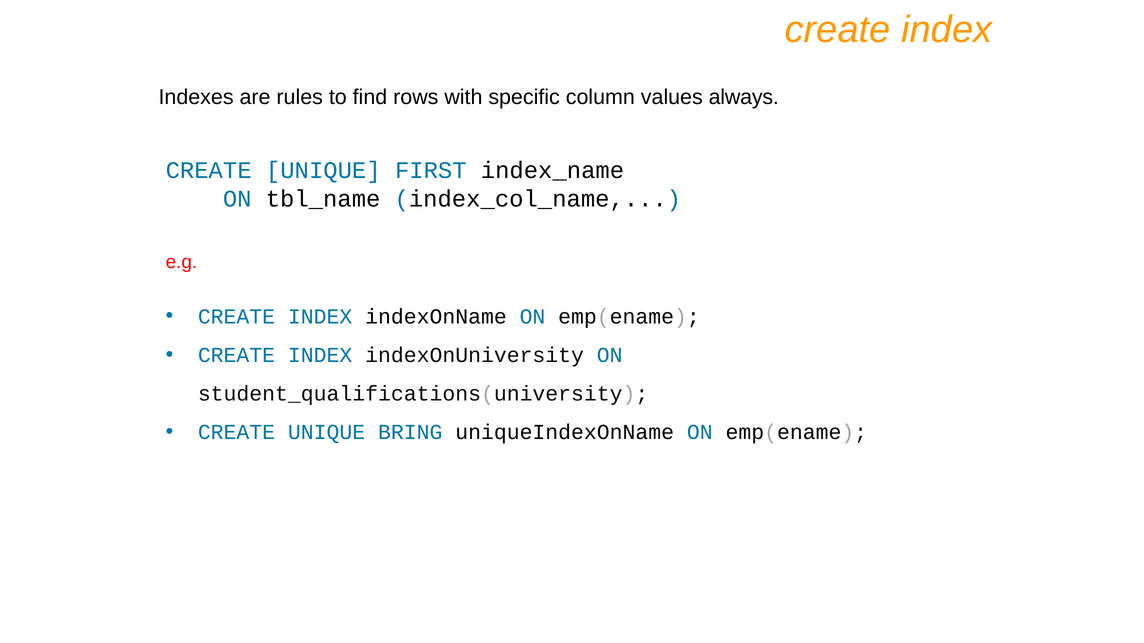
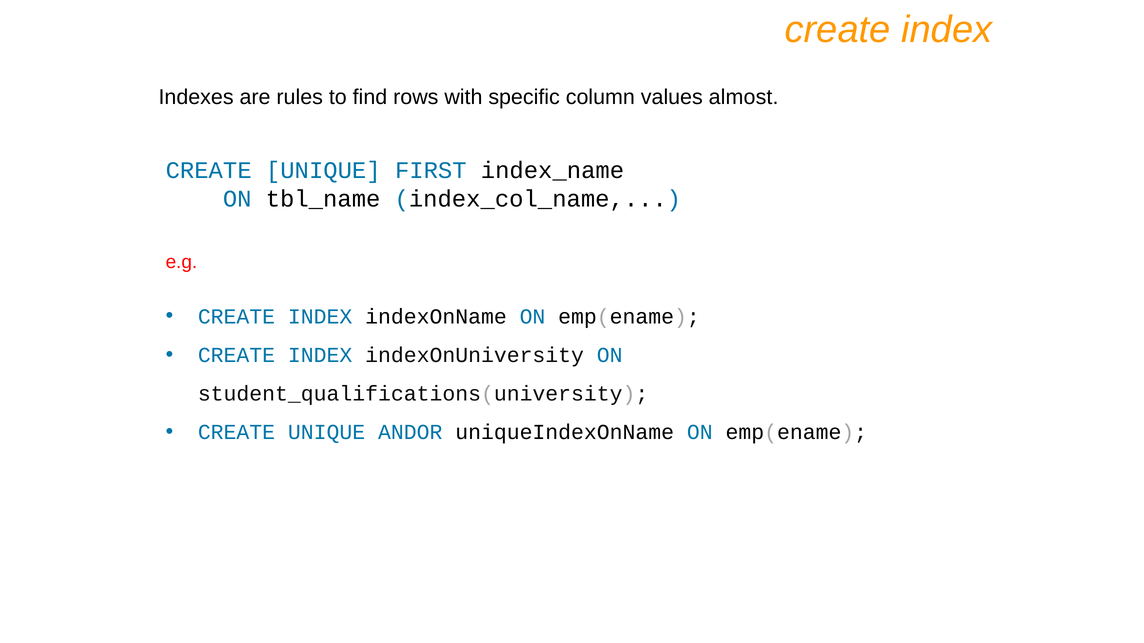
always: always -> almost
BRING: BRING -> ANDOR
